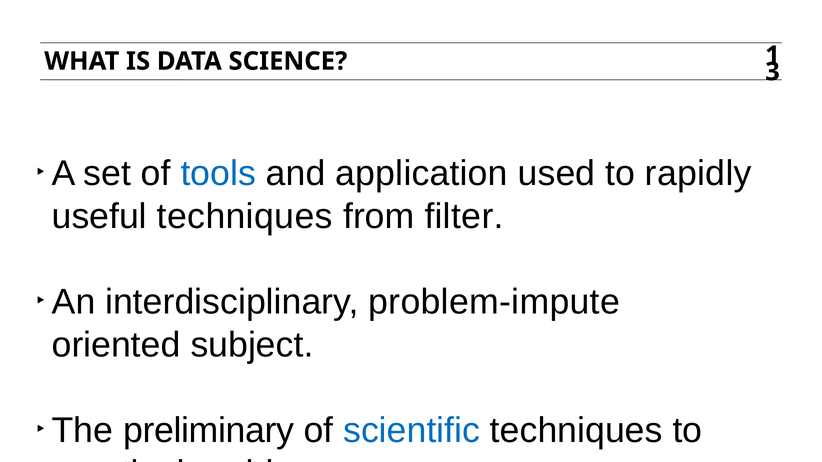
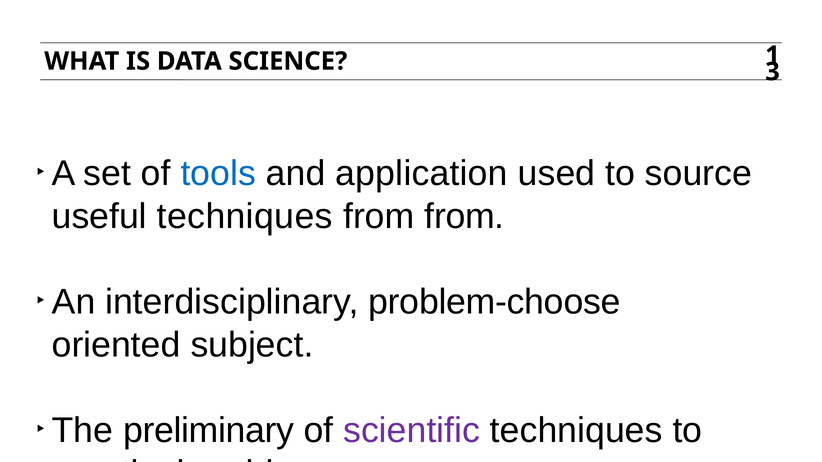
rapidly: rapidly -> source
from filter: filter -> from
problem-impute: problem-impute -> problem-choose
scientific colour: blue -> purple
